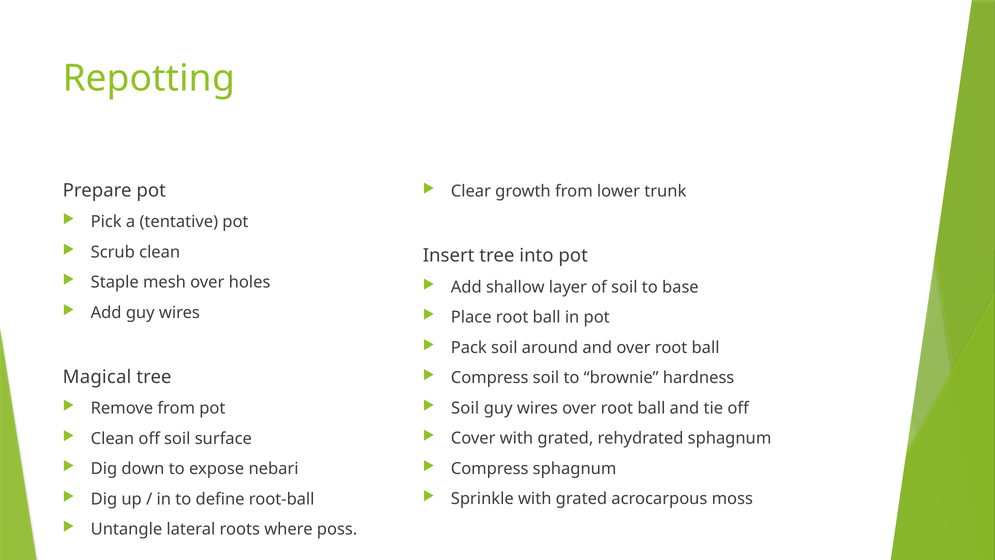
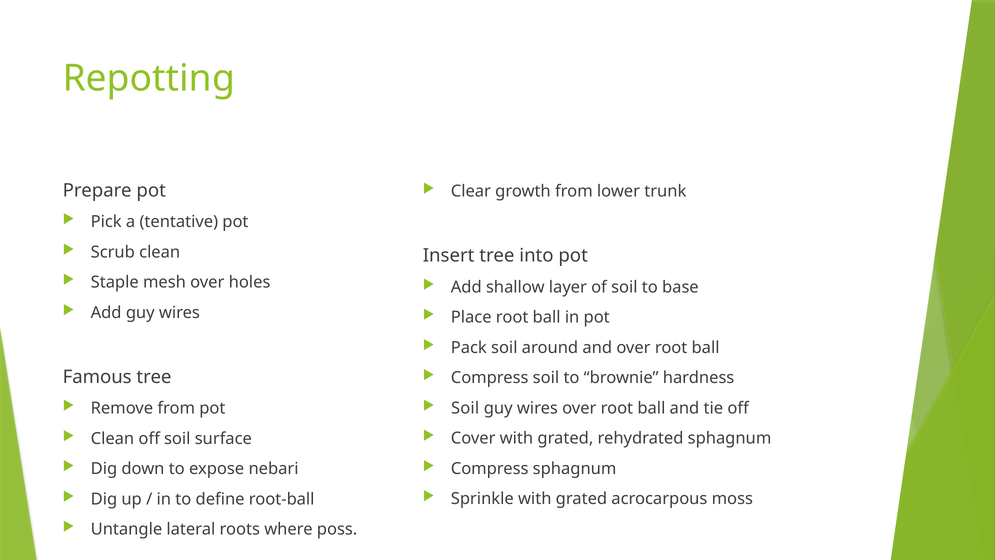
Magical: Magical -> Famous
